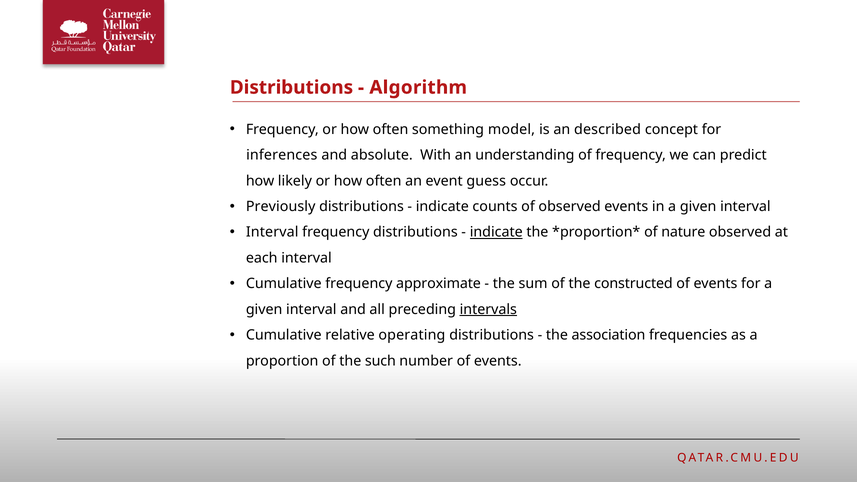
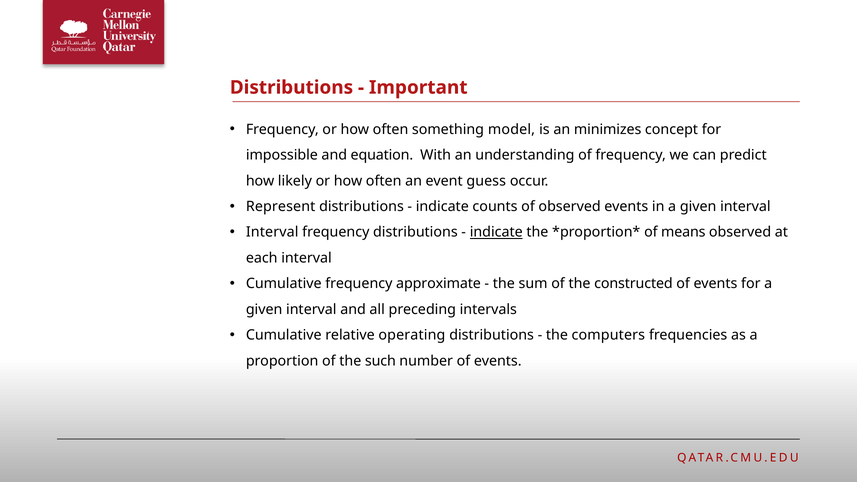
Algorithm: Algorithm -> Important
described: described -> minimizes
inferences: inferences -> impossible
absolute: absolute -> equation
Previously: Previously -> Represent
nature: nature -> means
intervals underline: present -> none
association: association -> computers
